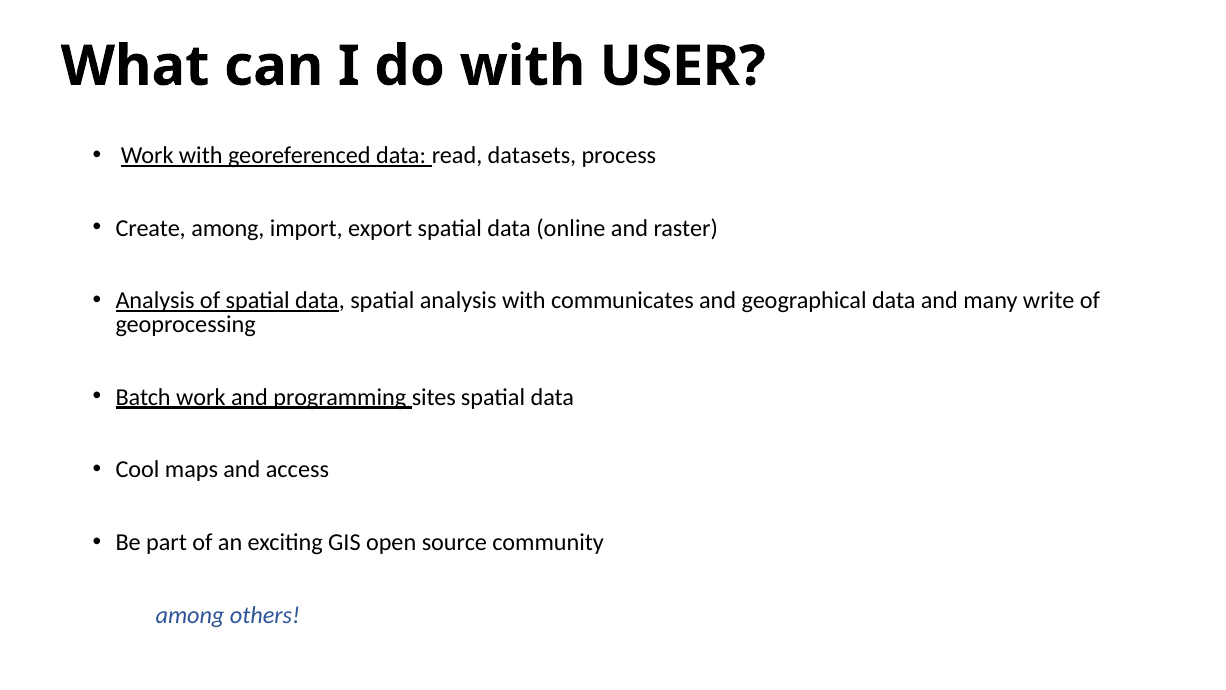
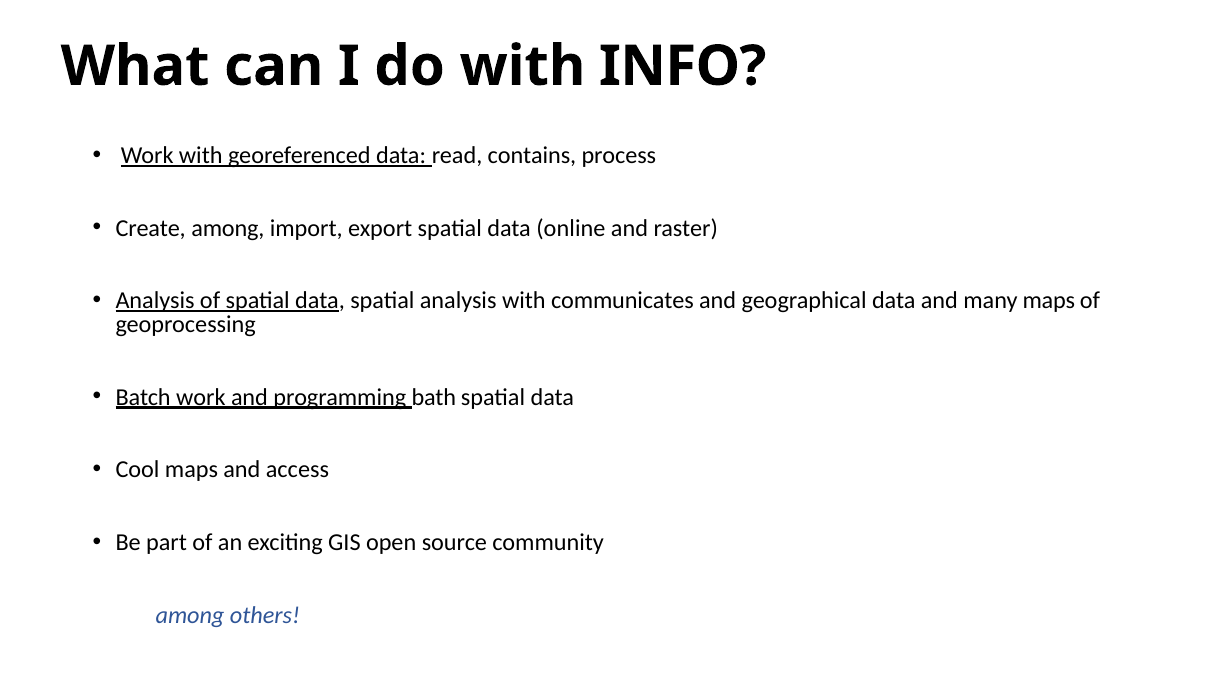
USER: USER -> INFO
datasets: datasets -> contains
many write: write -> maps
sites: sites -> bath
